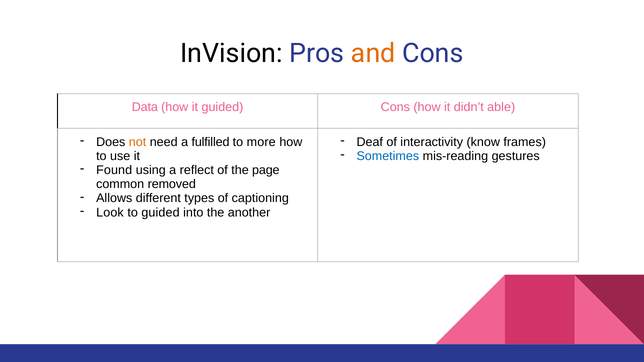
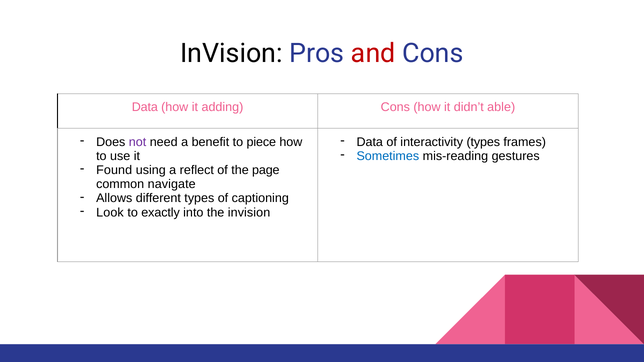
and colour: orange -> red
it guided: guided -> adding
not colour: orange -> purple
fulfilled: fulfilled -> benefit
more: more -> piece
Deaf at (370, 142): Deaf -> Data
interactivity know: know -> types
removed: removed -> navigate
to guided: guided -> exactly
the another: another -> invision
